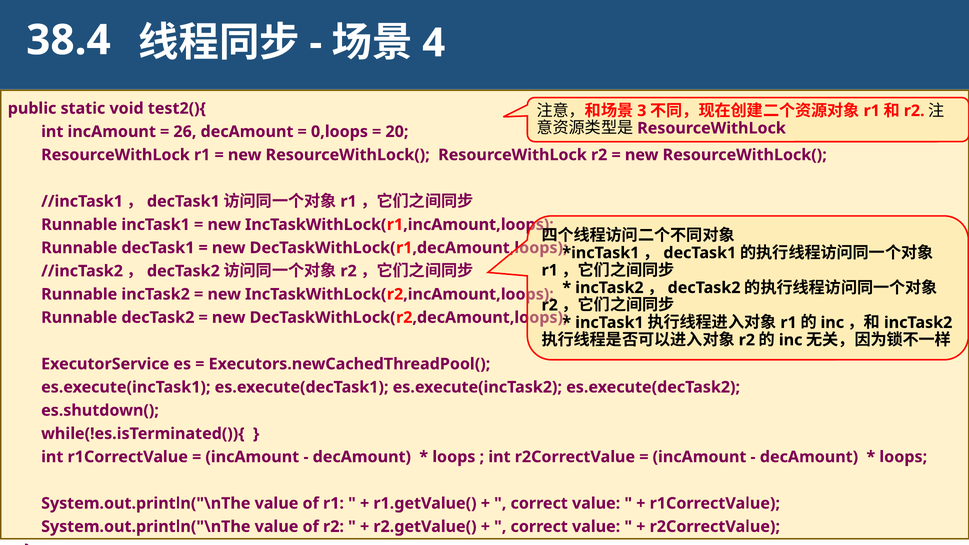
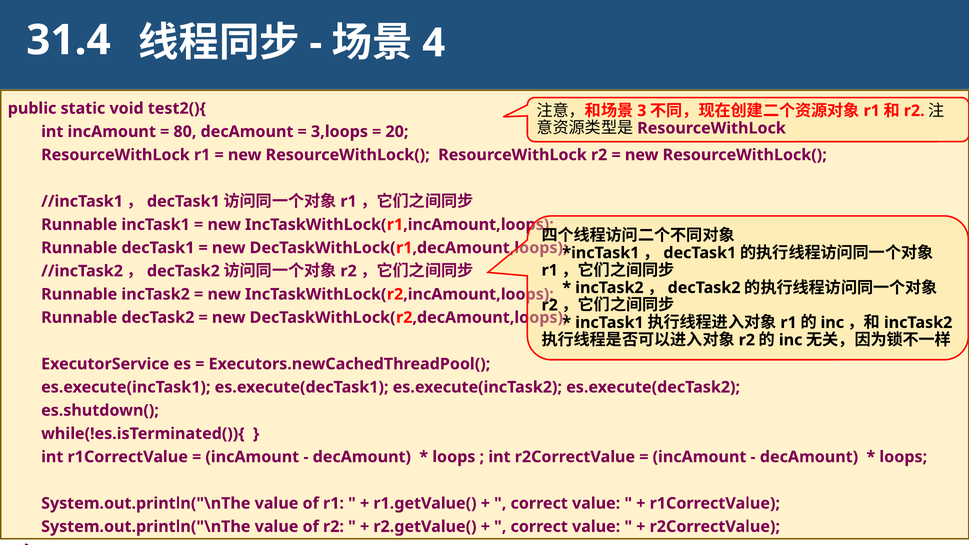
38.4: 38.4 -> 31.4
26: 26 -> 80
0,loops: 0,loops -> 3,loops
